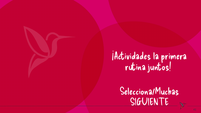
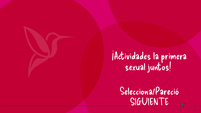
rutina: rutina -> sexual
Selecciona/Muchas: Selecciona/Muchas -> Selecciona/Pareció
